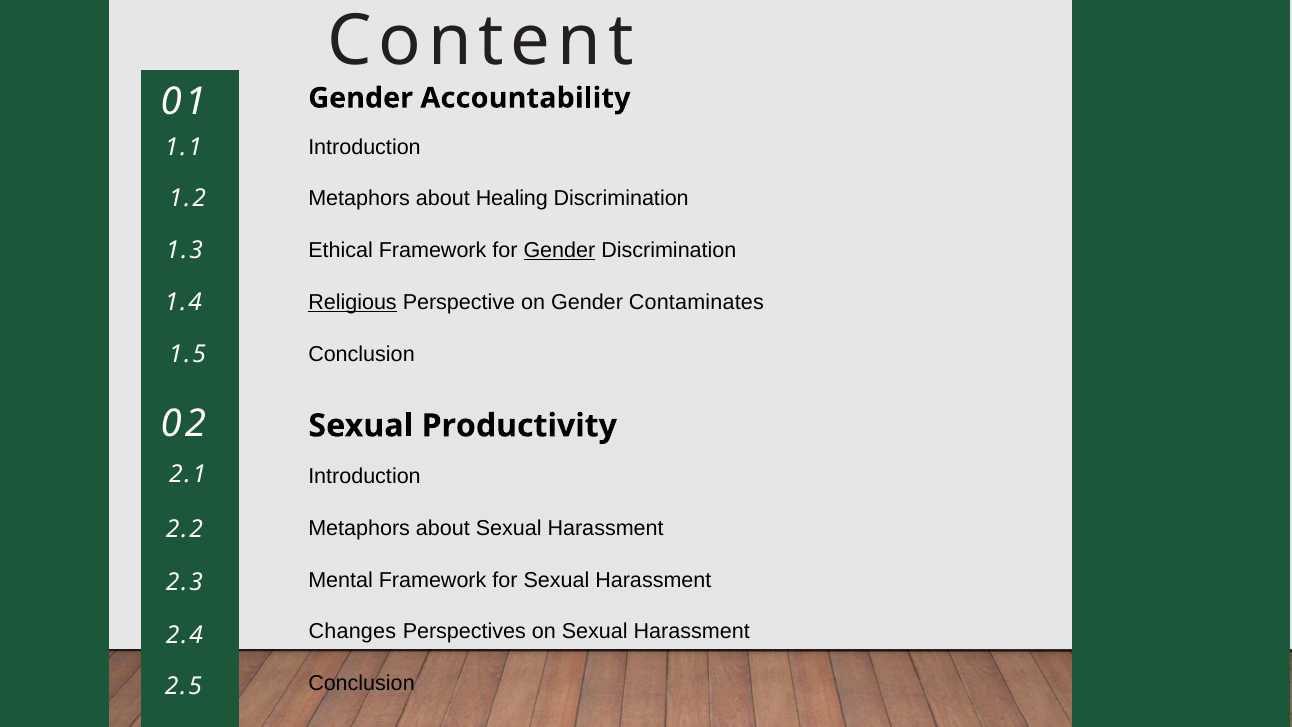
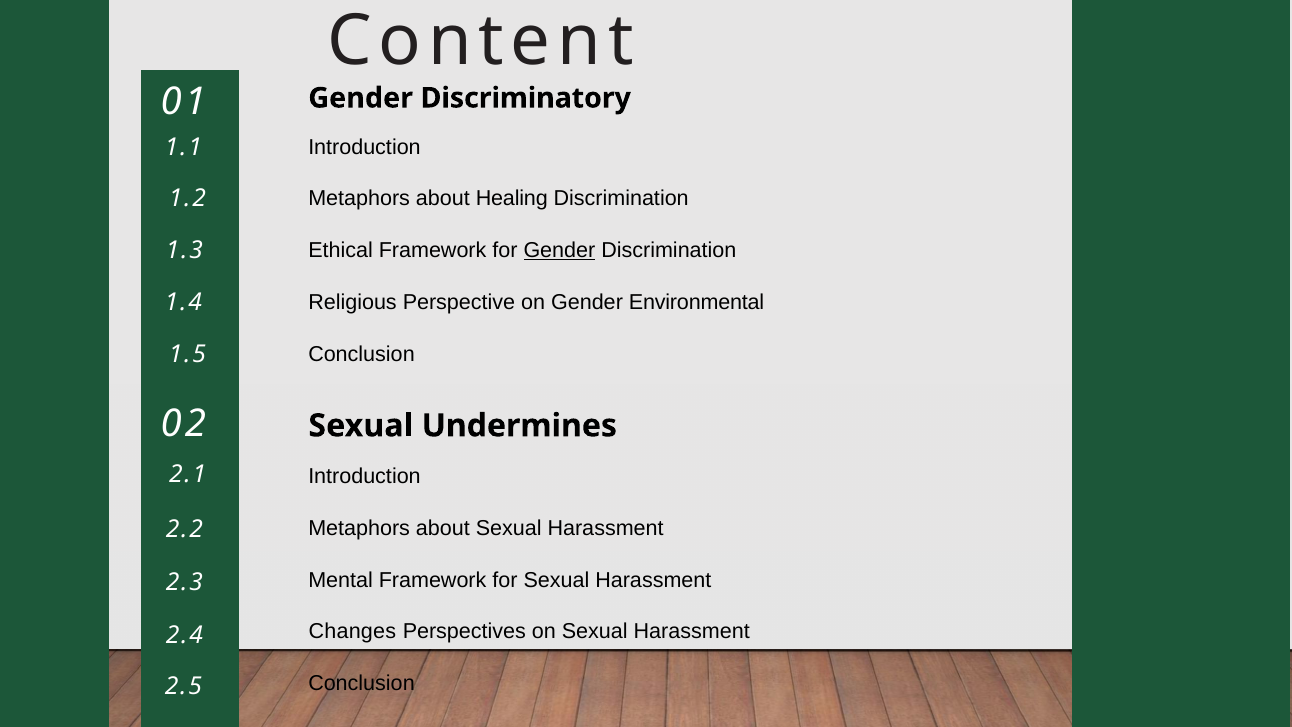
Accountability: Accountability -> Discriminatory
Religious underline: present -> none
Contaminates: Contaminates -> Environmental
Productivity: Productivity -> Undermines
